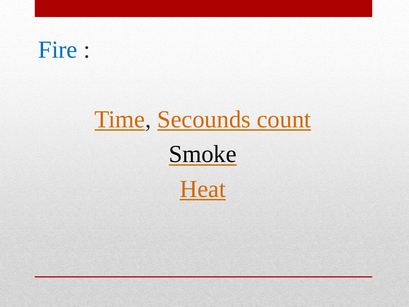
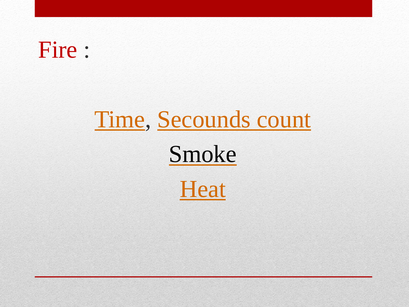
Fire colour: blue -> red
